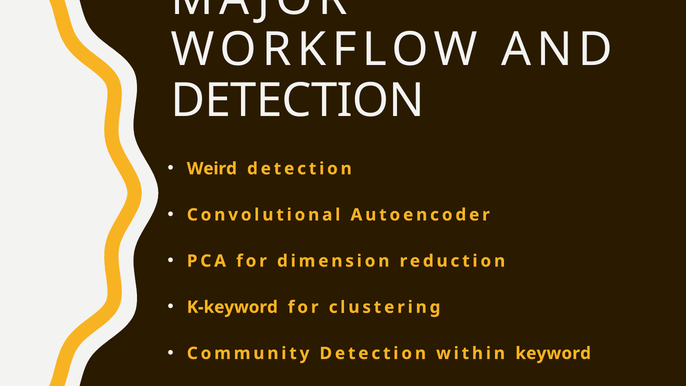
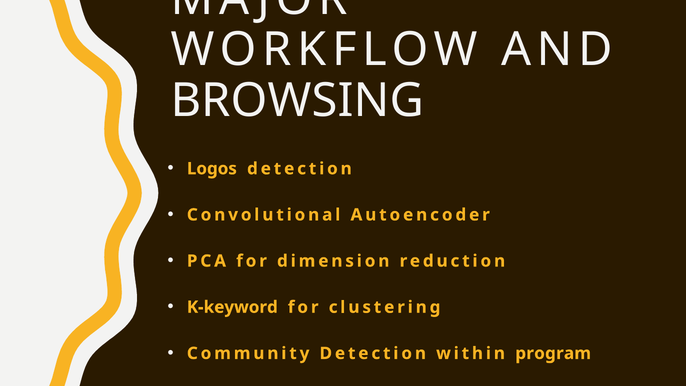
DETECTION at (298, 101): DETECTION -> BROWSING
Weird: Weird -> Logos
keyword: keyword -> program
